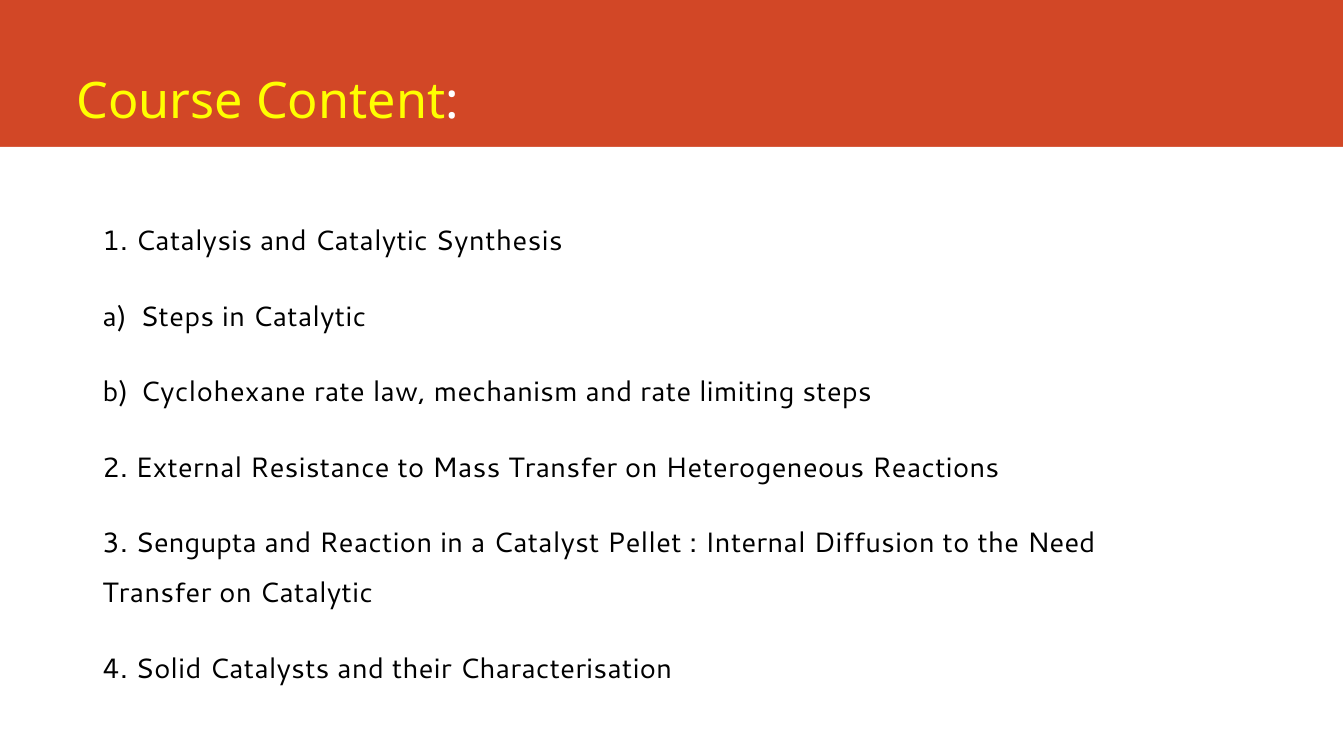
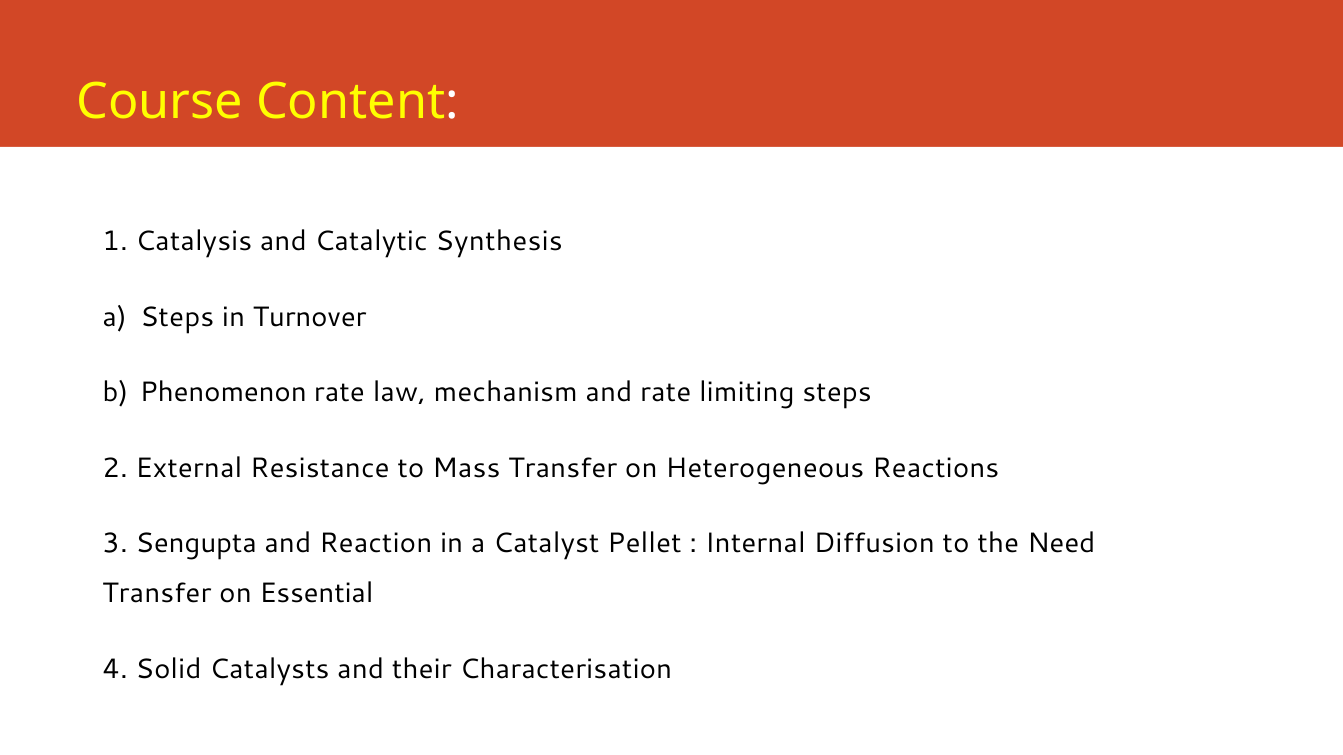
in Catalytic: Catalytic -> Turnover
Cyclohexane: Cyclohexane -> Phenomenon
on Catalytic: Catalytic -> Essential
